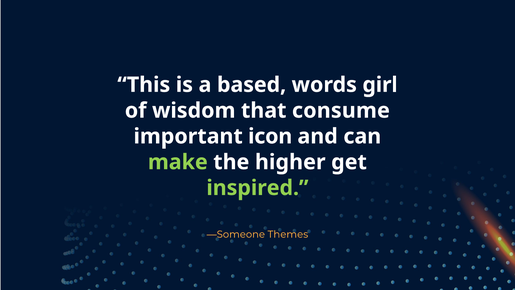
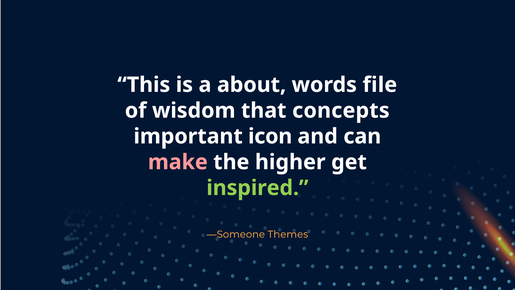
based: based -> about
girl: girl -> file
consume: consume -> concepts
make colour: light green -> pink
